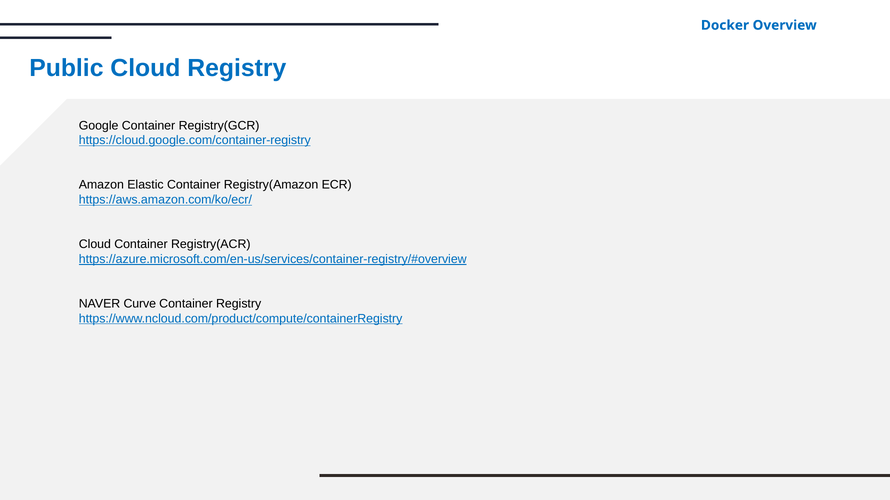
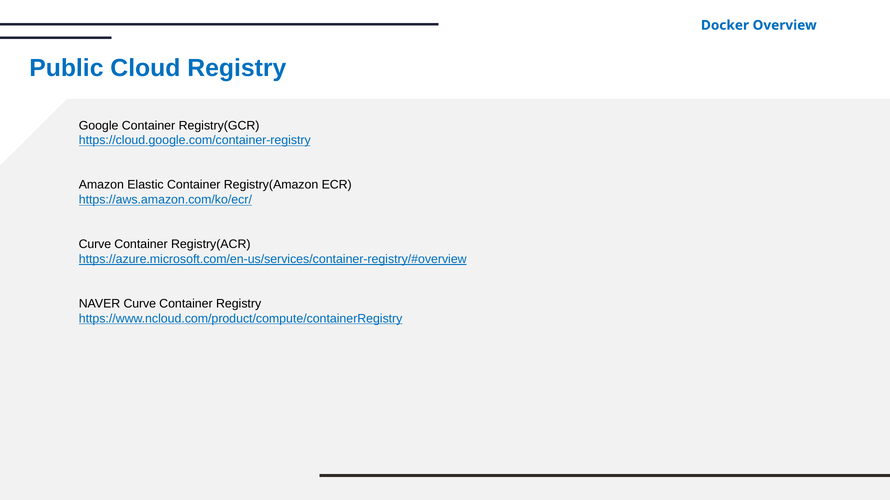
Cloud at (95, 245): Cloud -> Curve
